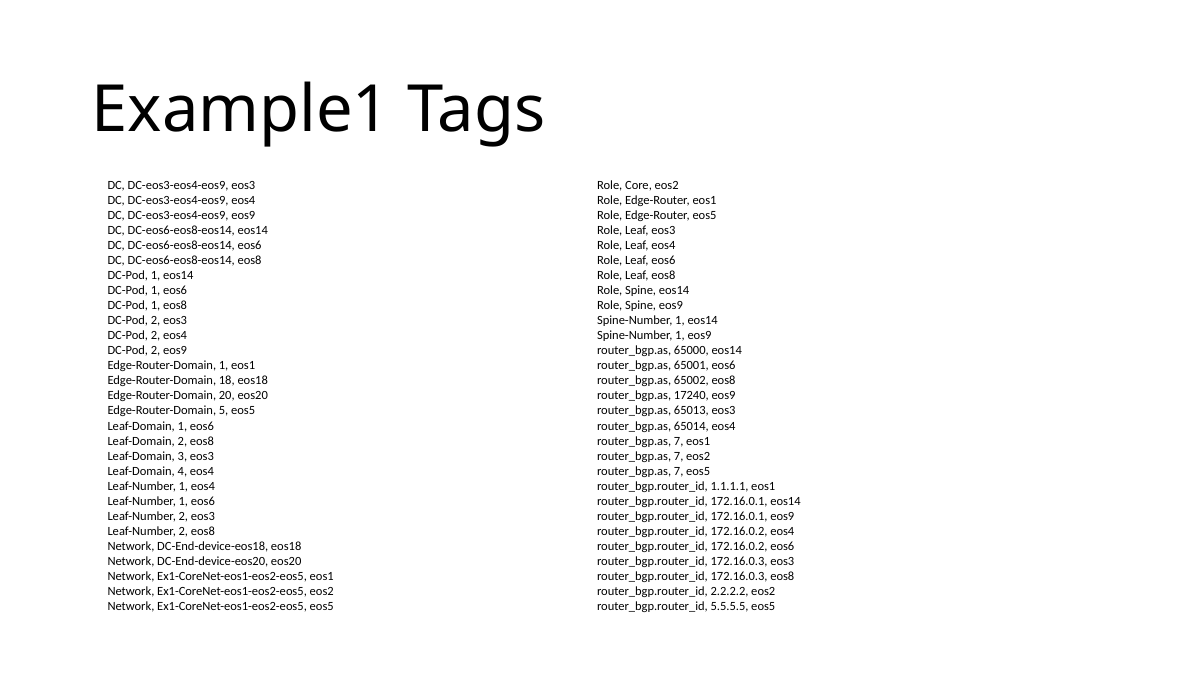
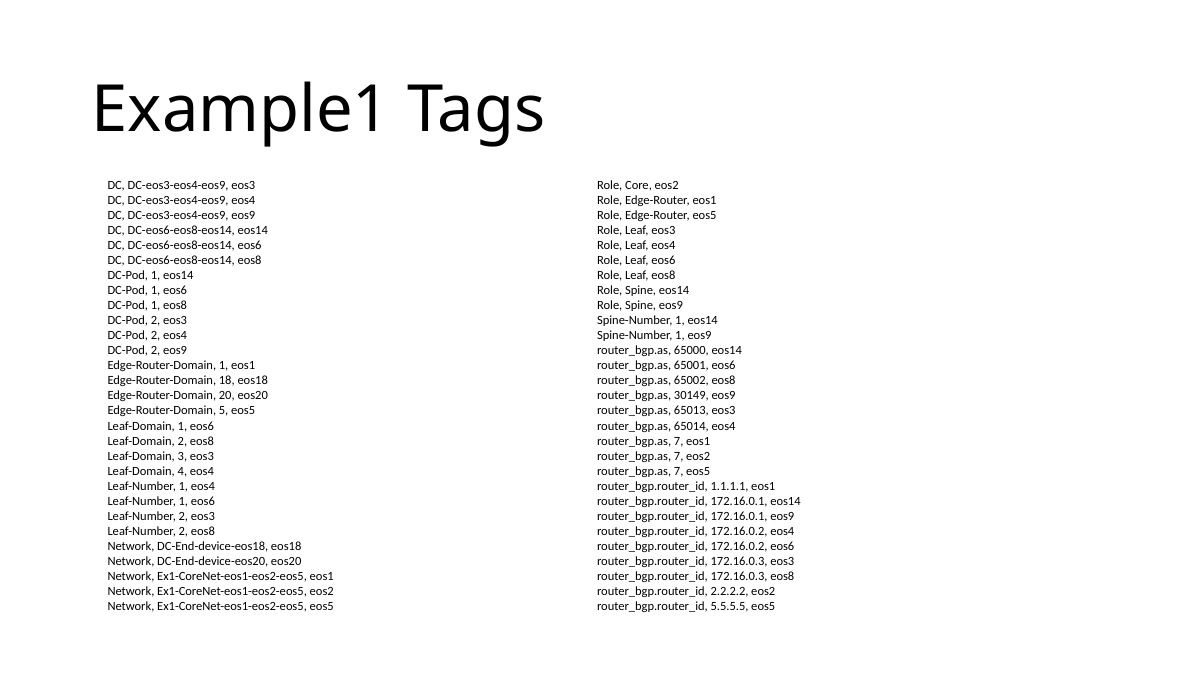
17240: 17240 -> 30149
